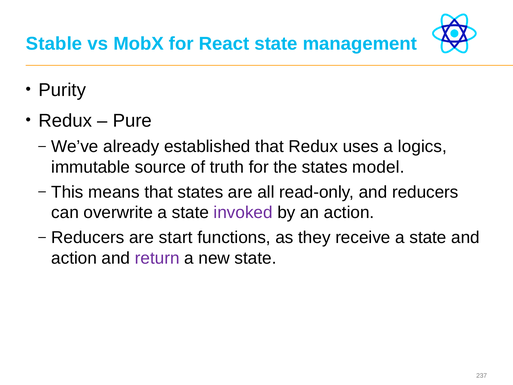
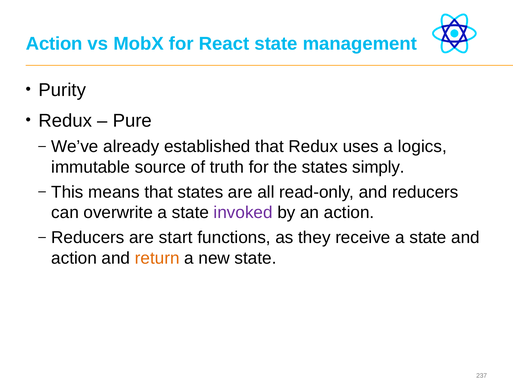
Stable at (54, 44): Stable -> Action
model: model -> simply
return colour: purple -> orange
